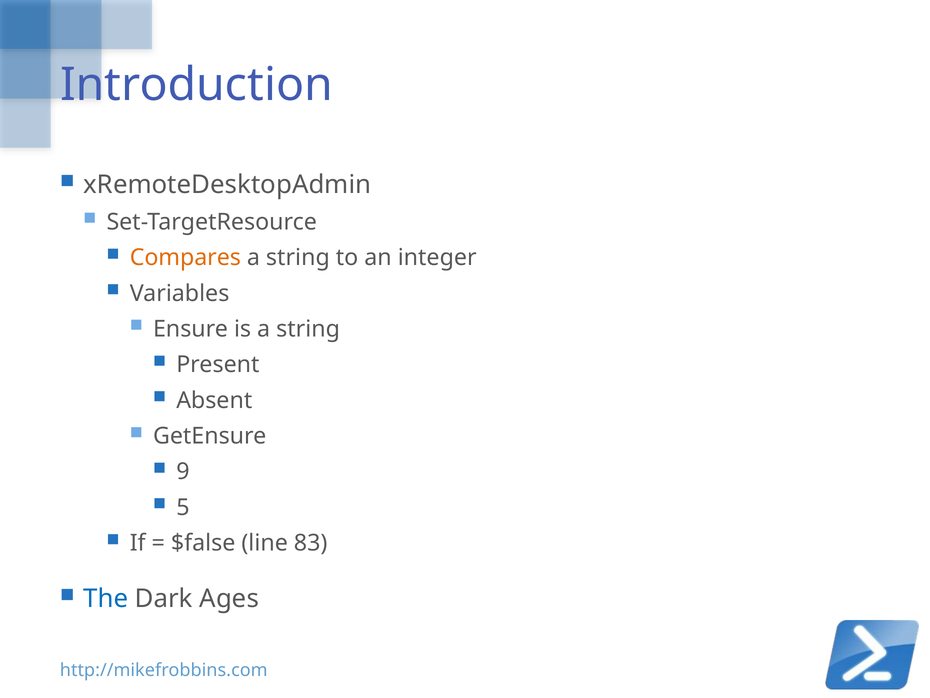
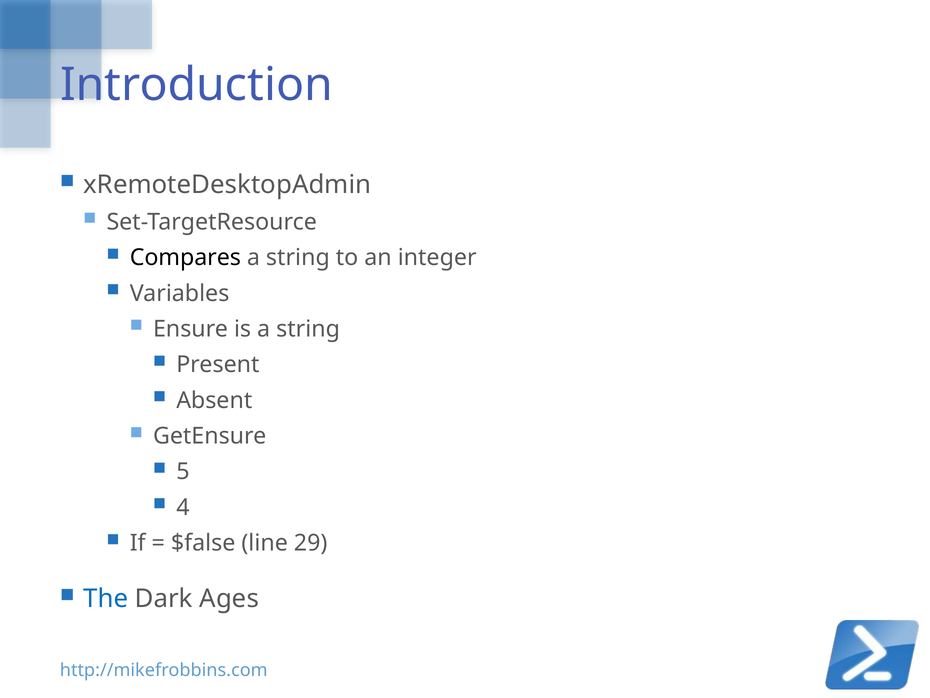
Compares colour: orange -> black
9: 9 -> 5
5: 5 -> 4
83: 83 -> 29
